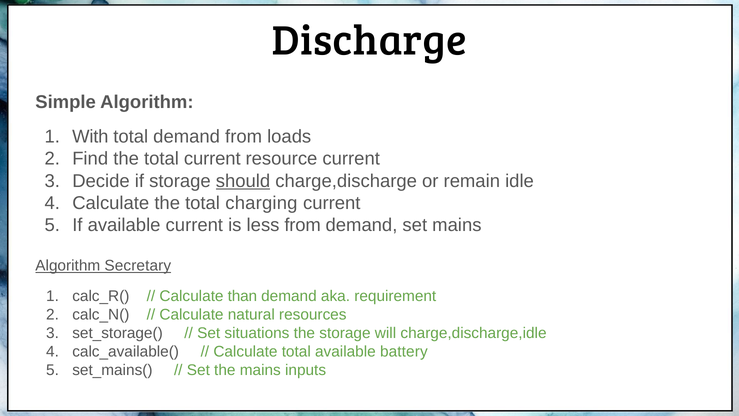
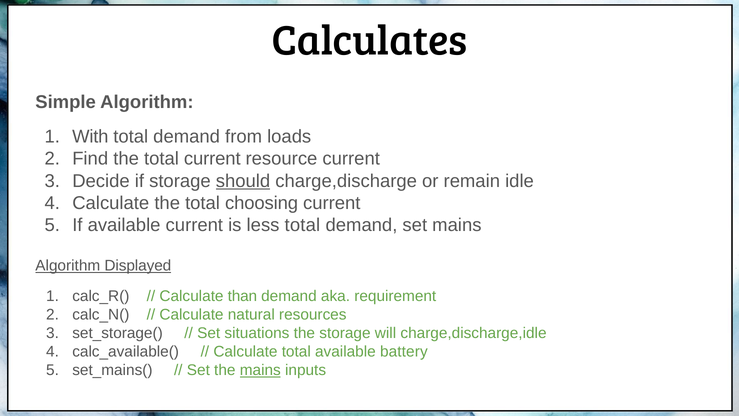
Discharge: Discharge -> Calculates
charging: charging -> choosing
less from: from -> total
Secretary: Secretary -> Displayed
mains at (260, 370) underline: none -> present
